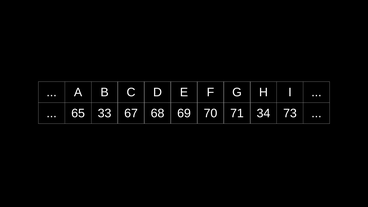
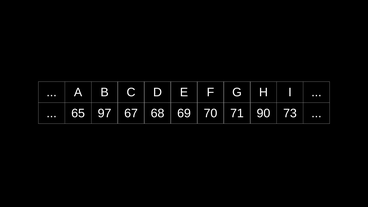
33: 33 -> 97
34: 34 -> 90
